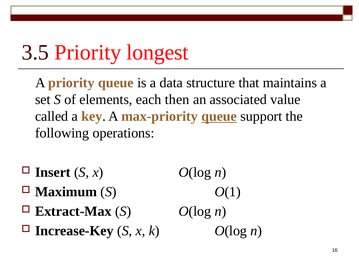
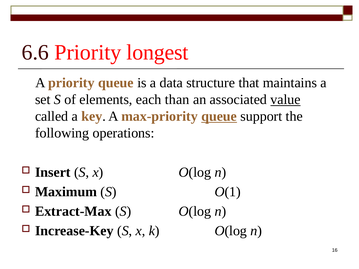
3.5: 3.5 -> 6.6
then: then -> than
value underline: none -> present
